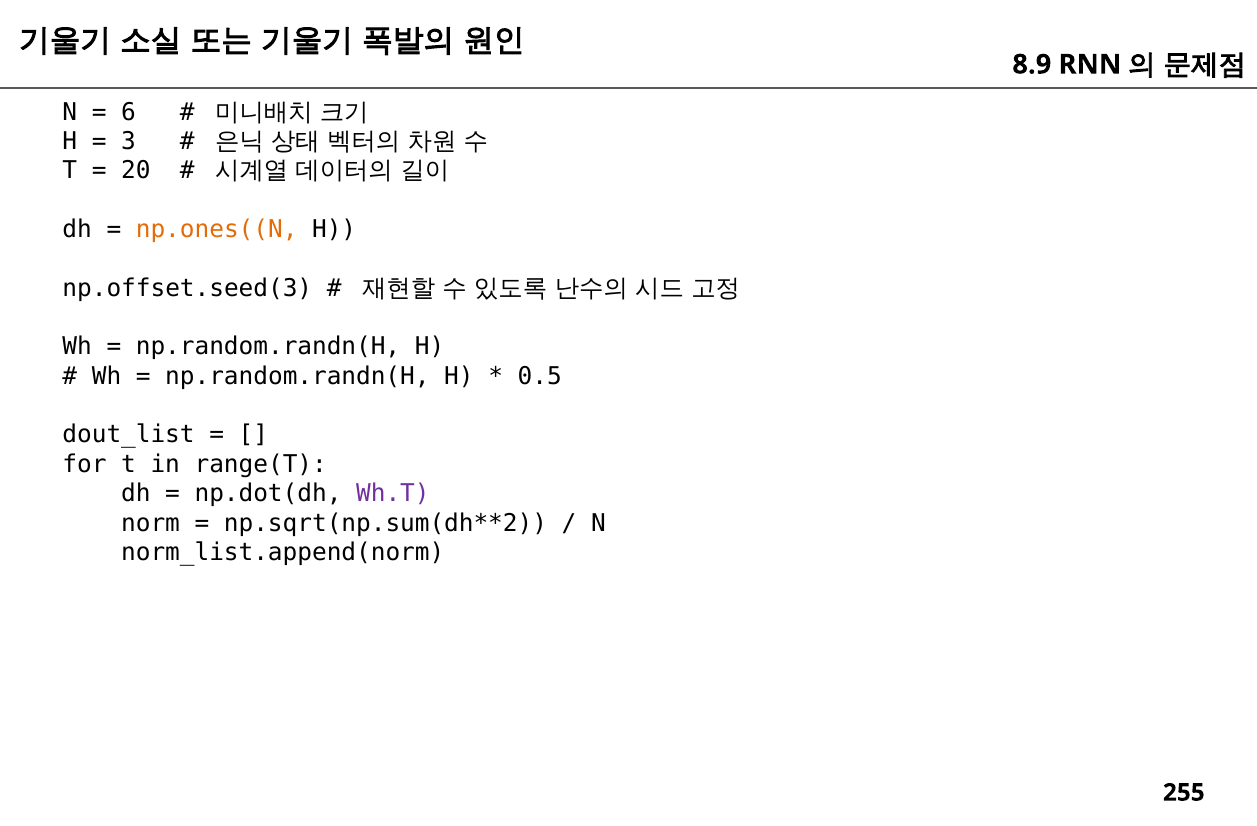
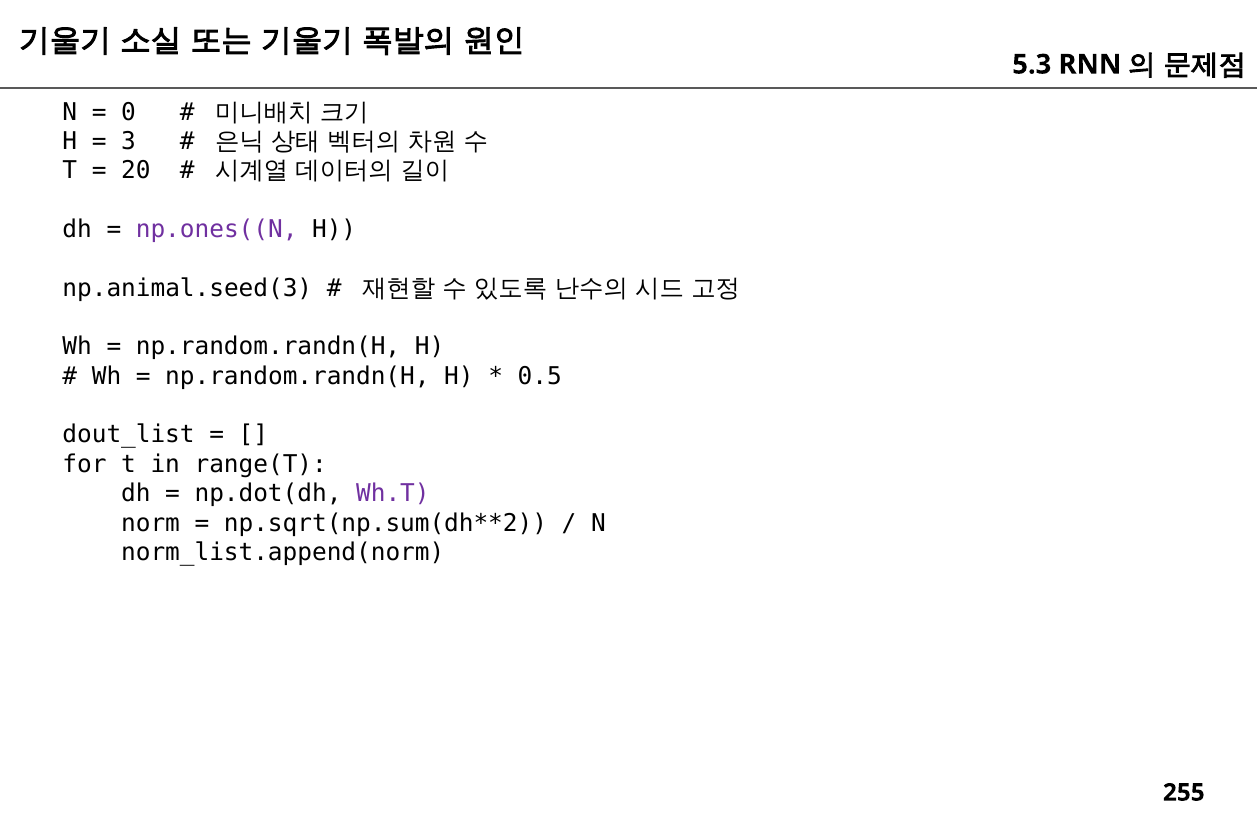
8.9: 8.9 -> 5.3
6: 6 -> 0
np.ones((N colour: orange -> purple
np.offset.seed(3: np.offset.seed(3 -> np.animal.seed(3
